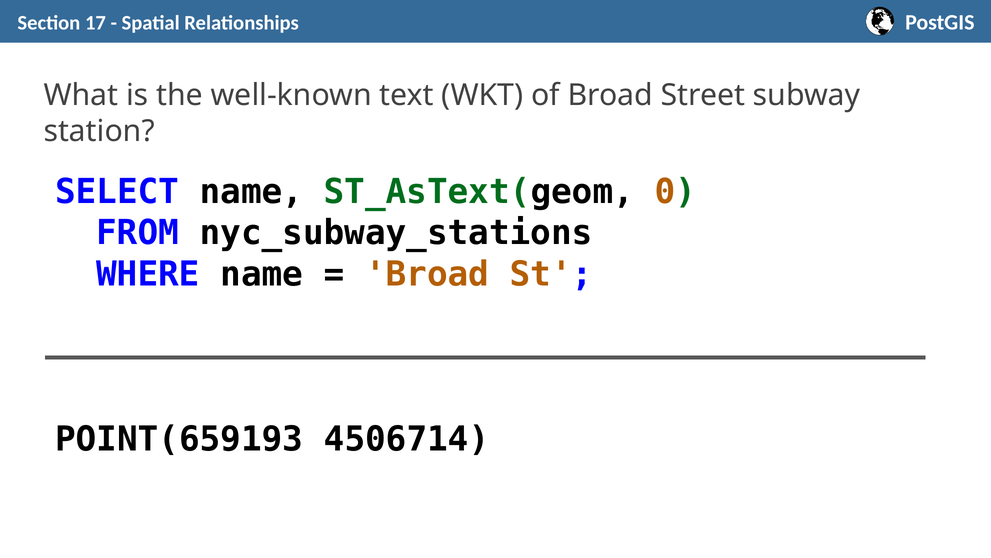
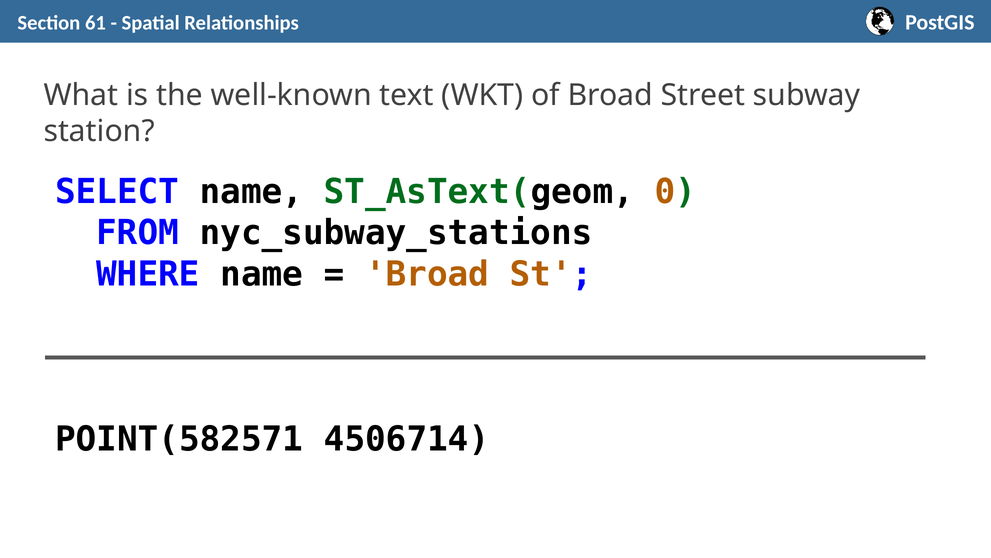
17: 17 -> 61
POINT(659193: POINT(659193 -> POINT(582571
